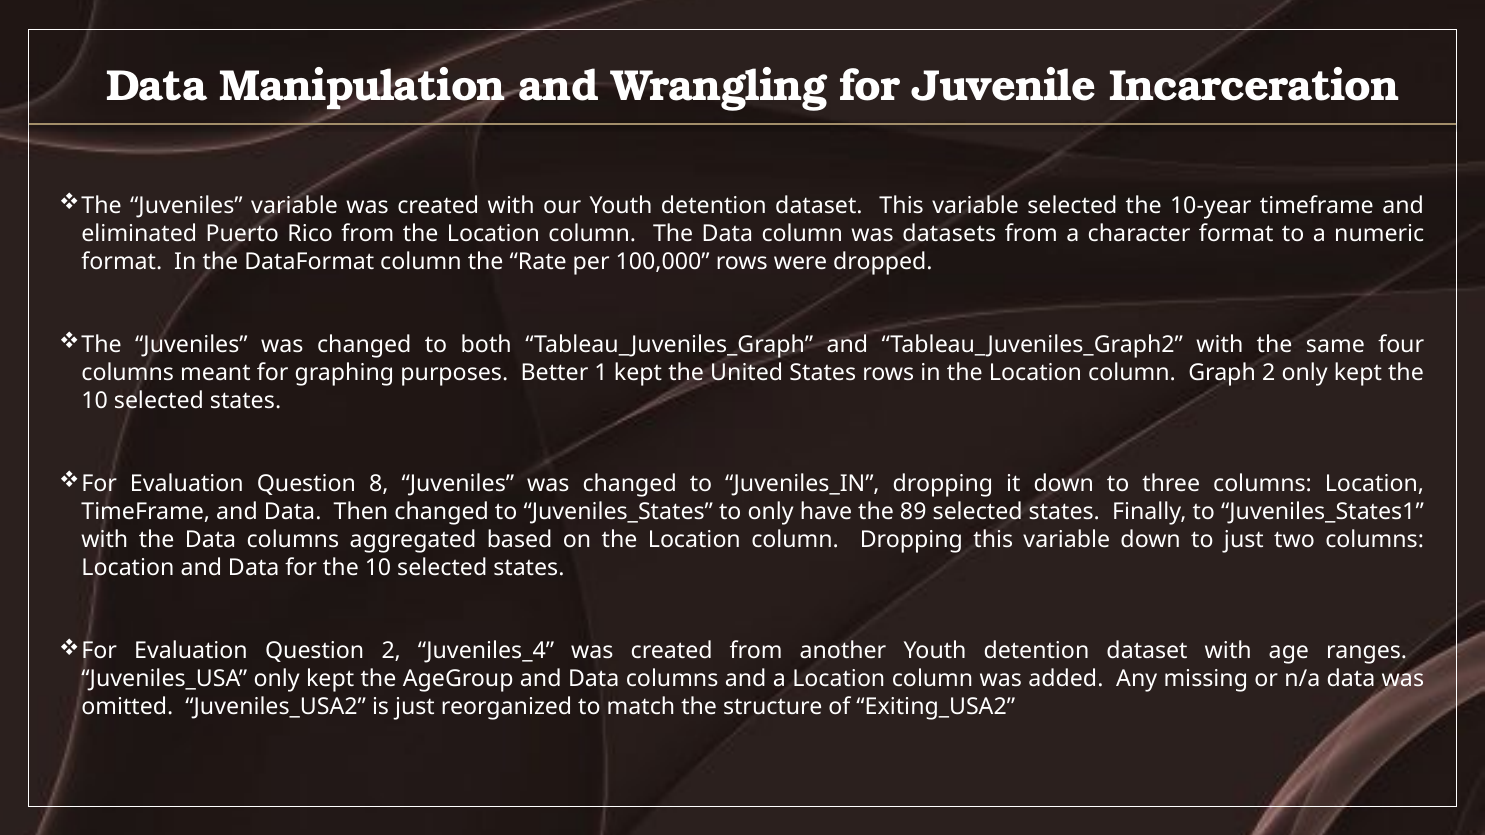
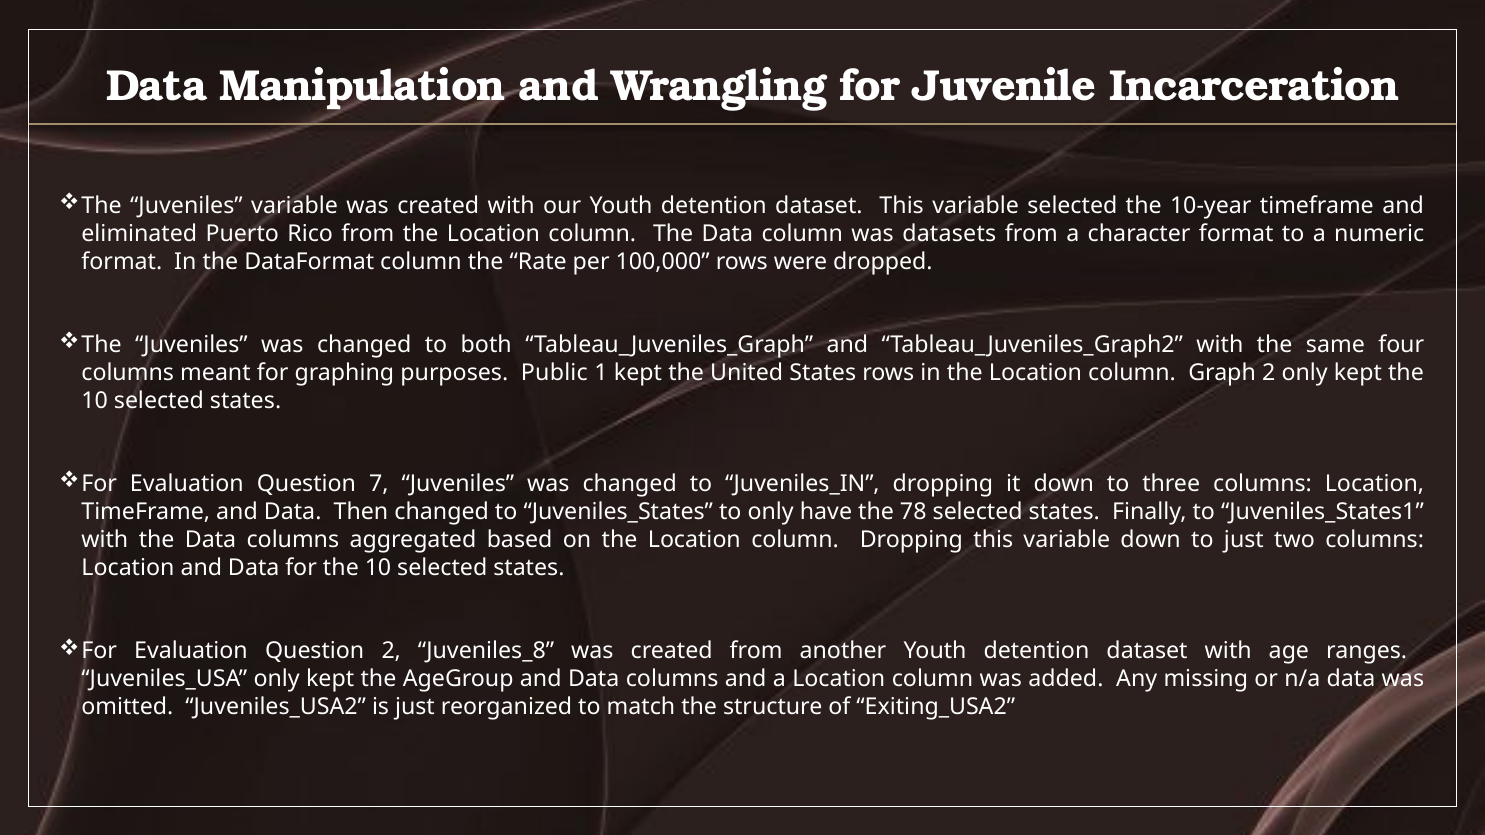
Better: Better -> Public
8: 8 -> 7
89: 89 -> 78
Juveniles_4: Juveniles_4 -> Juveniles_8
